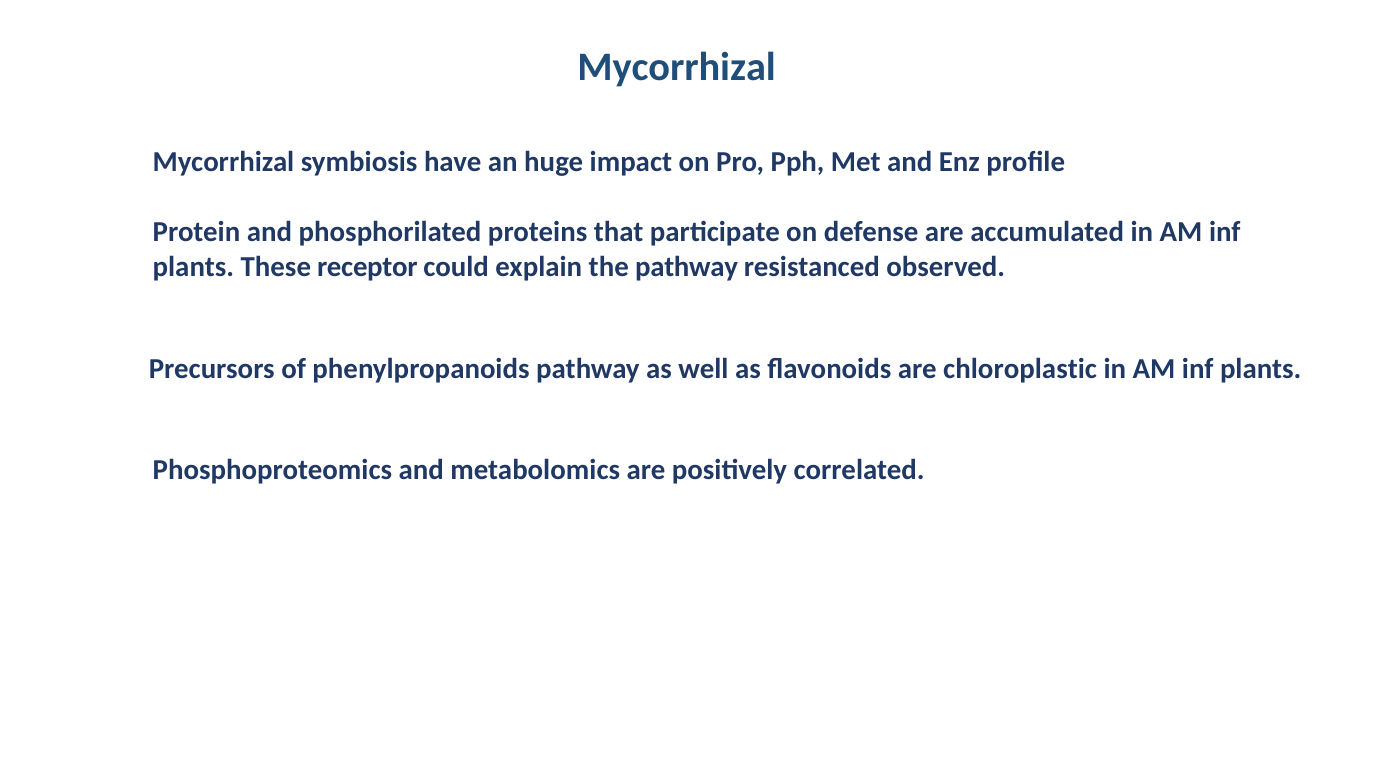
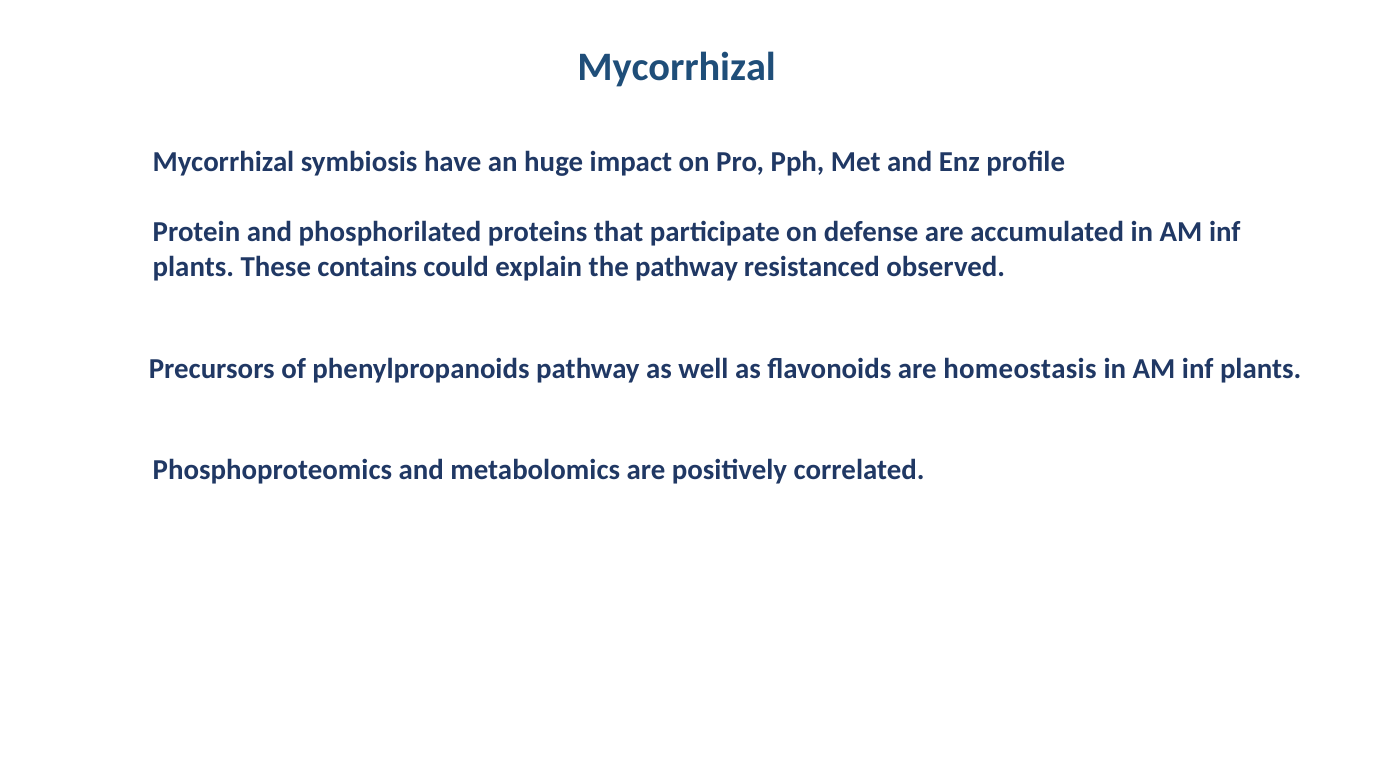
receptor: receptor -> contains
chloroplastic: chloroplastic -> homeostasis
